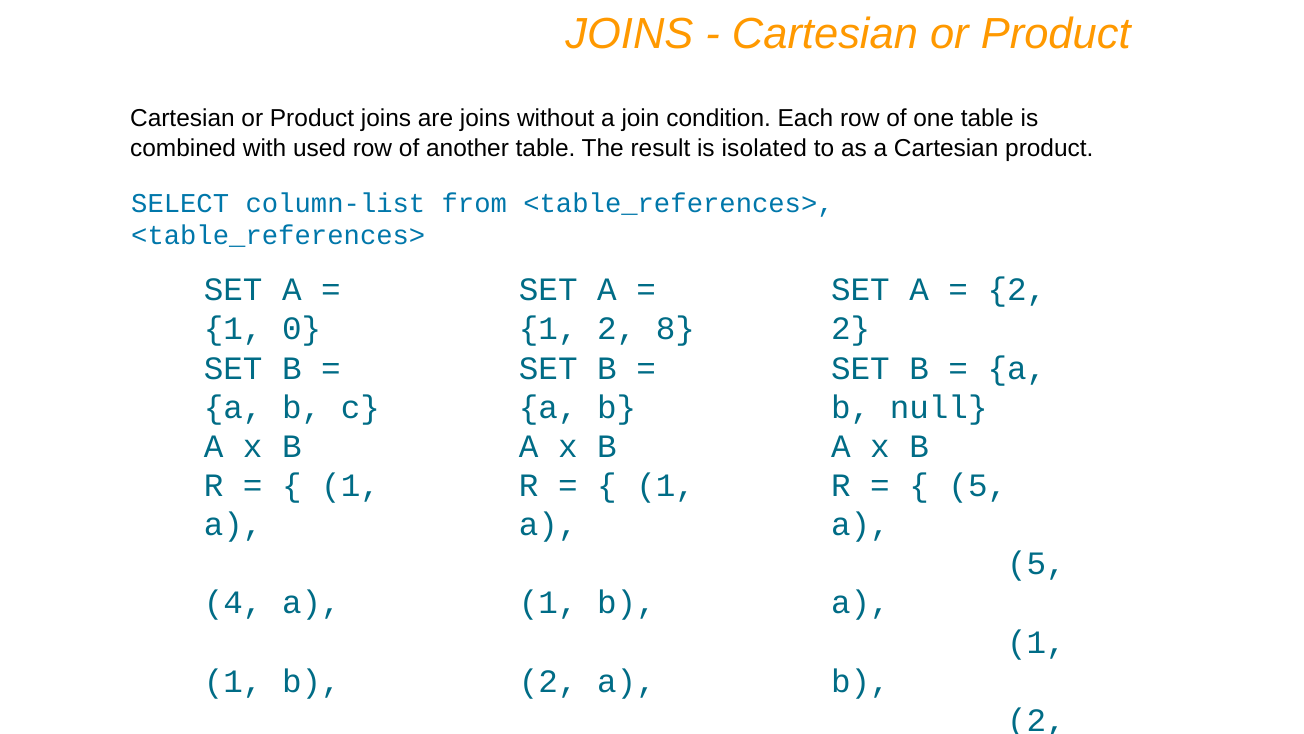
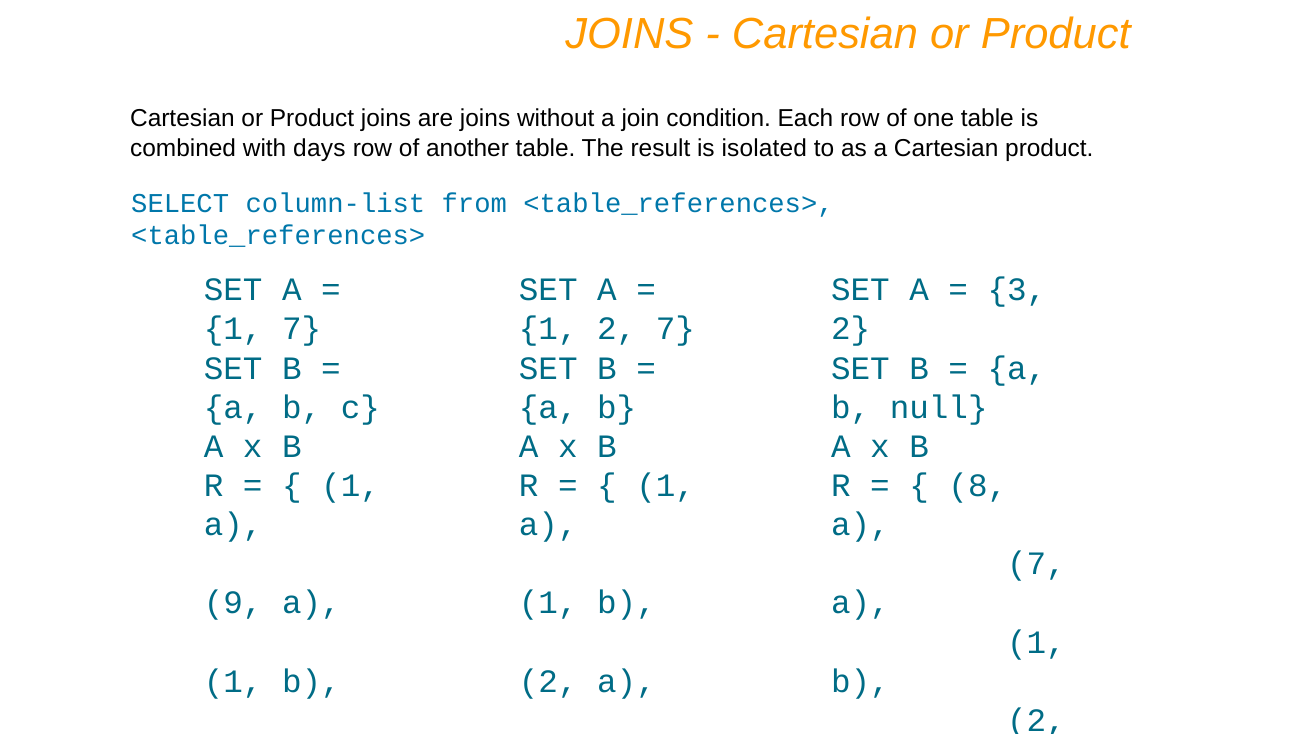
used: used -> days
2 at (1017, 290): 2 -> 3
1 0: 0 -> 7
2 8: 8 -> 7
5 at (978, 485): 5 -> 8
5 at (1036, 564): 5 -> 7
4 at (233, 603): 4 -> 9
